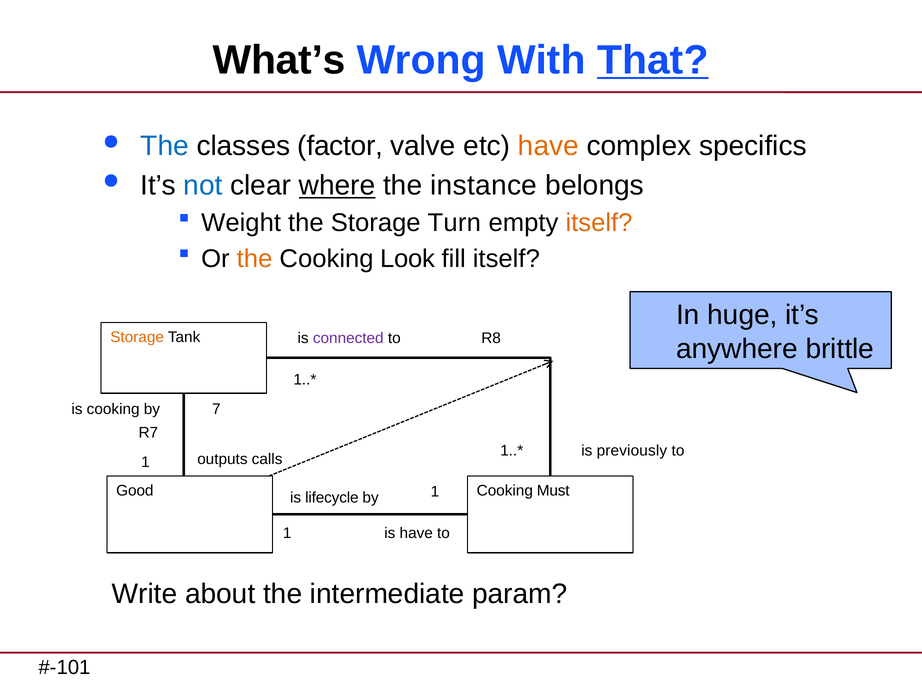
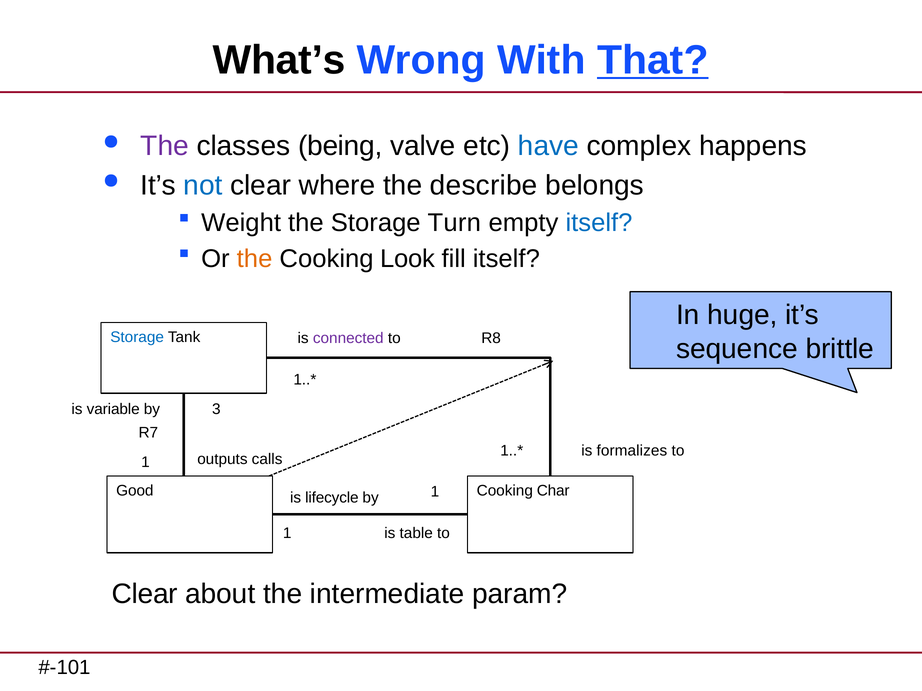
The at (165, 146) colour: blue -> purple
factor: factor -> being
have at (548, 146) colour: orange -> blue
specifics: specifics -> happens
where underline: present -> none
instance: instance -> describe
itself at (599, 223) colour: orange -> blue
Storage at (137, 338) colour: orange -> blue
anywhere: anywhere -> sequence
is cooking: cooking -> variable
7: 7 -> 3
previously: previously -> formalizes
Must: Must -> Char
is have: have -> table
Write at (145, 595): Write -> Clear
